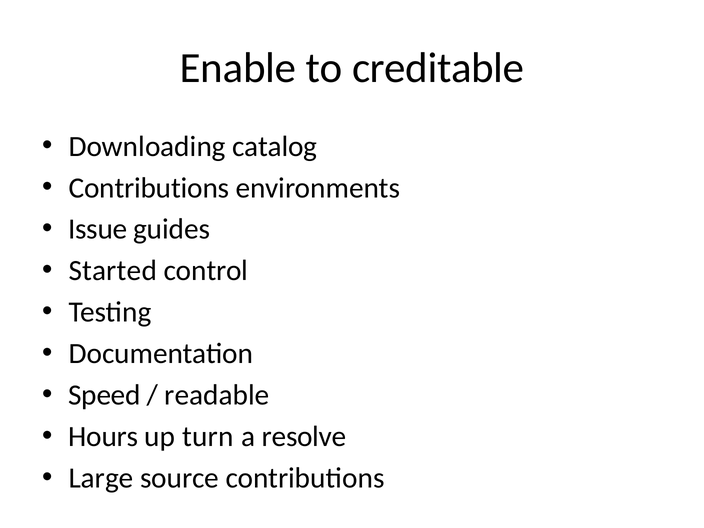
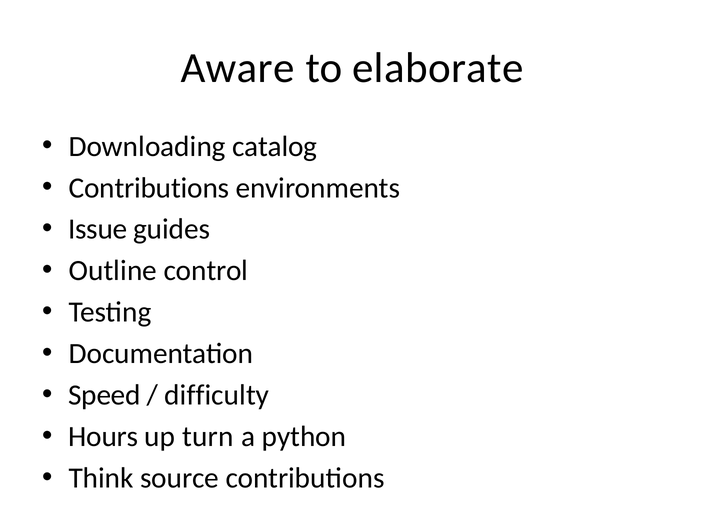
Enable: Enable -> Aware
creditable: creditable -> elaborate
Started: Started -> Outline
readable: readable -> difficulty
resolve: resolve -> python
Large: Large -> Think
